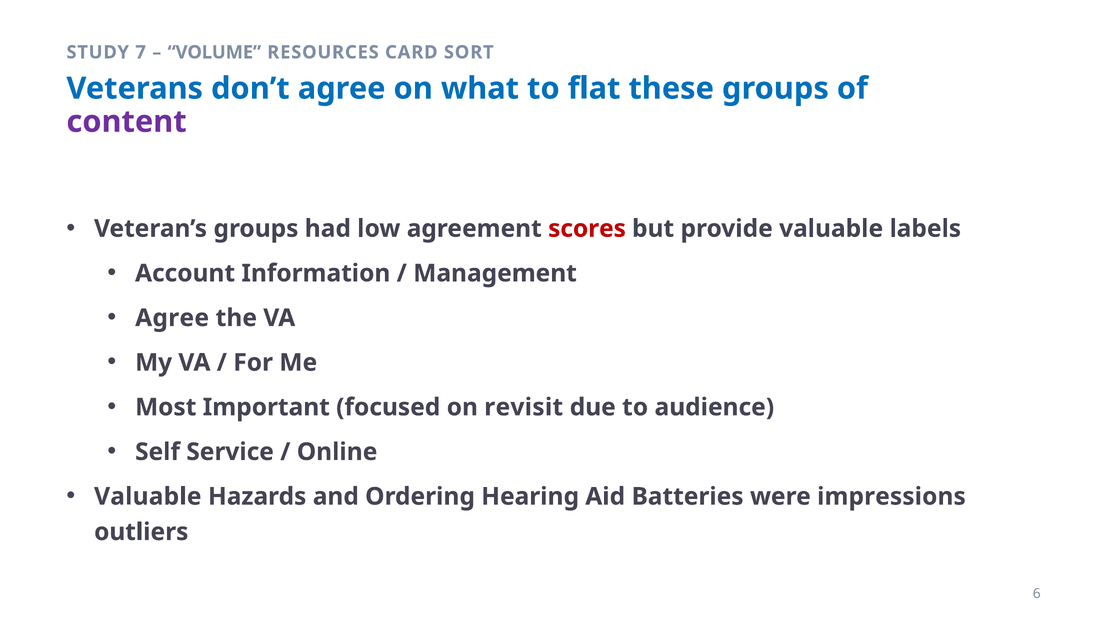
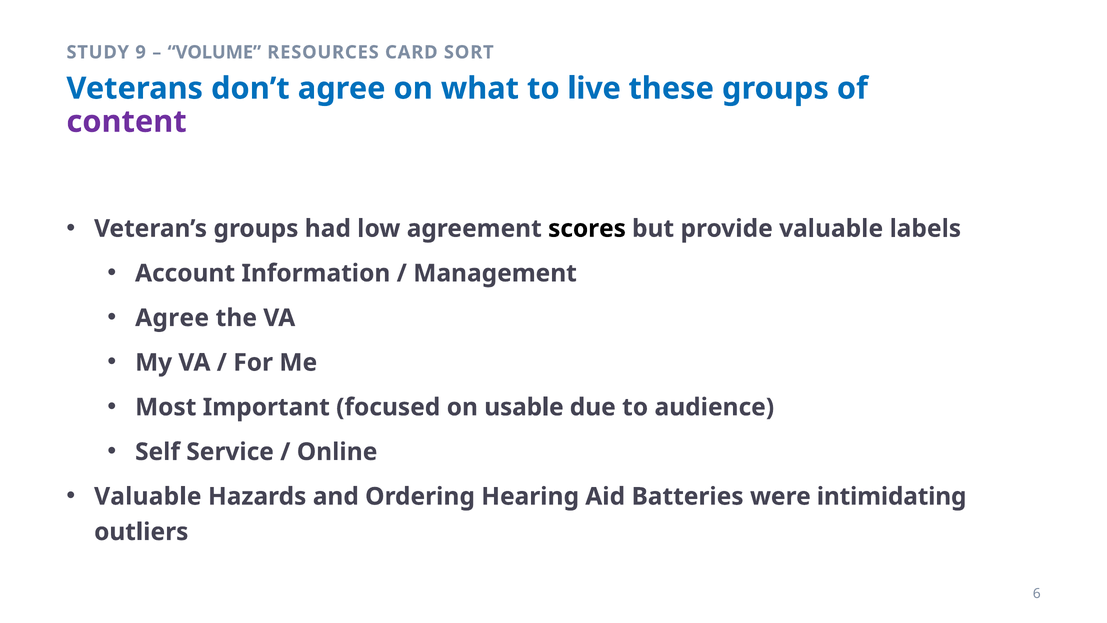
7: 7 -> 9
flat: flat -> live
scores colour: red -> black
revisit: revisit -> usable
impressions: impressions -> intimidating
